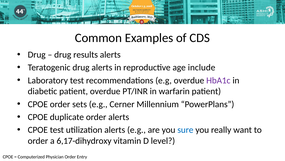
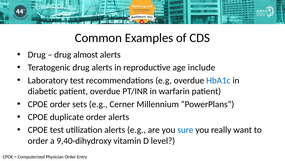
results: results -> almost
HbA1c colour: purple -> blue
6,17-dihydroxy: 6,17-dihydroxy -> 9,40-dihydroxy
